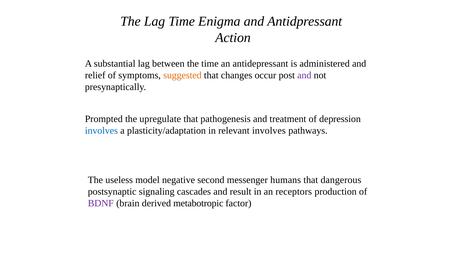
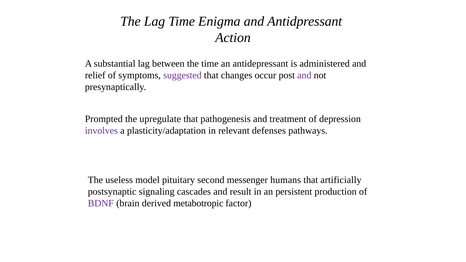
suggested colour: orange -> purple
involves at (101, 131) colour: blue -> purple
relevant involves: involves -> defenses
negative: negative -> pituitary
dangerous: dangerous -> artificially
receptors: receptors -> persistent
